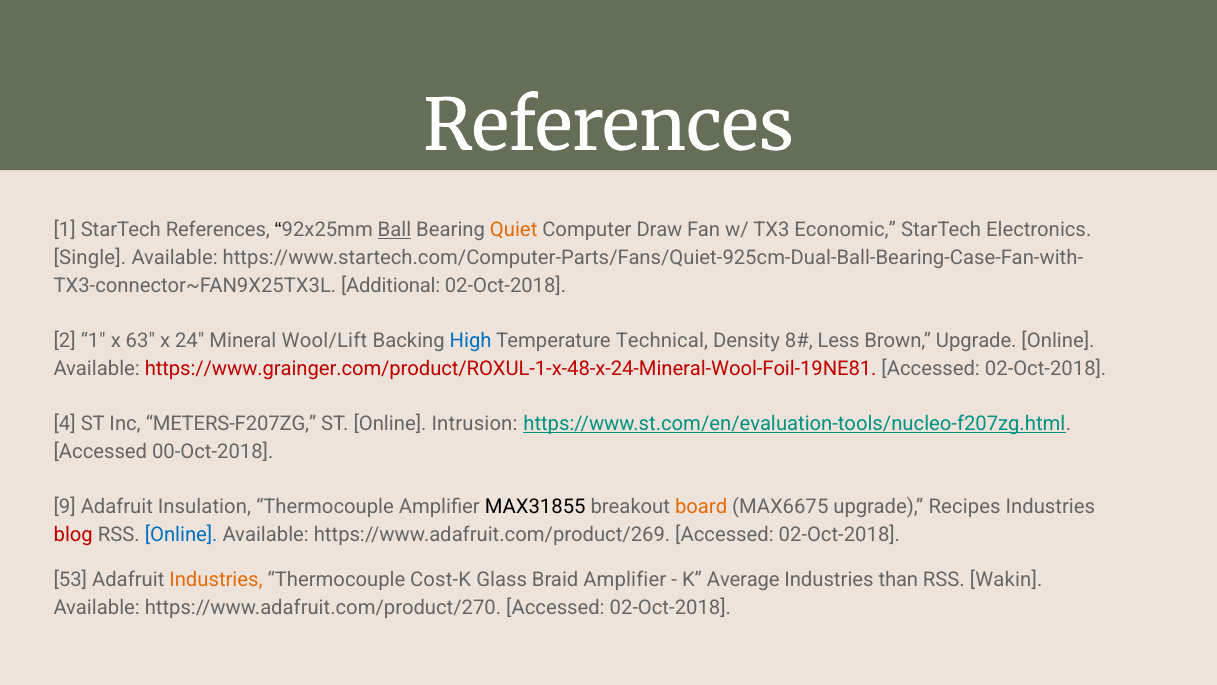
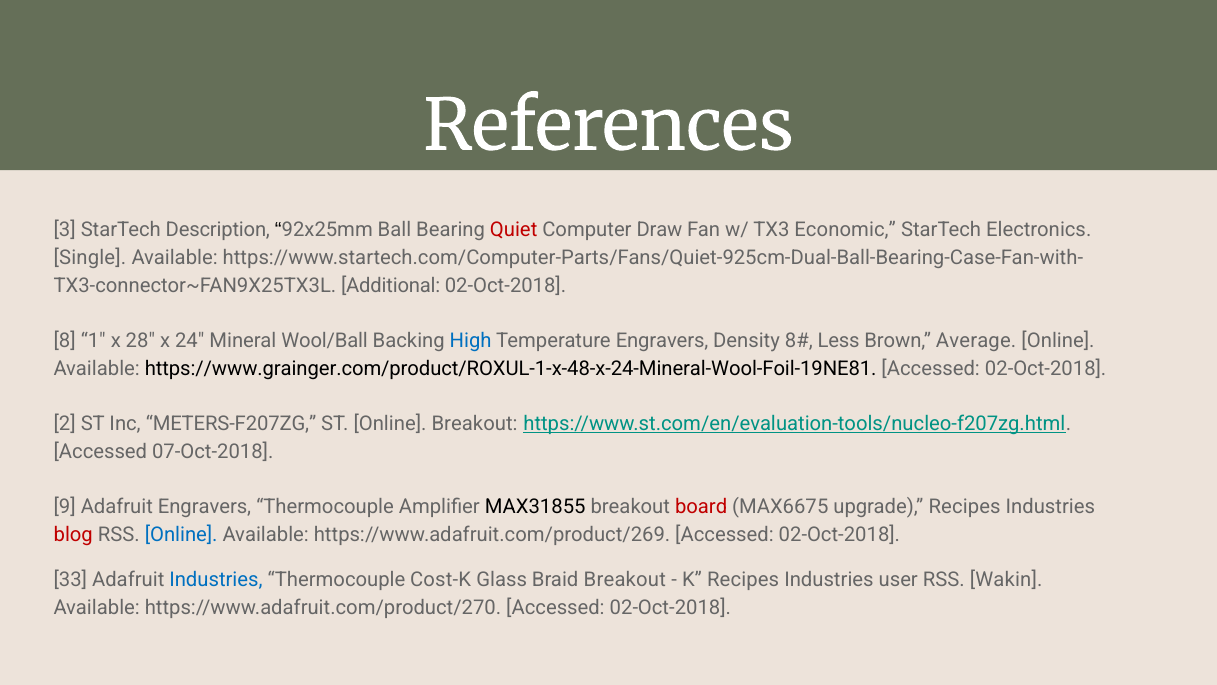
1 at (65, 230): 1 -> 3
StarTech References: References -> Description
Ball underline: present -> none
Quiet colour: orange -> red
2: 2 -> 8
63: 63 -> 28
Wool/Lift: Wool/Lift -> Wool/Ball
Temperature Technical: Technical -> Engravers
Brown Upgrade: Upgrade -> Average
https://www.grainger.com/product/ROXUL-1-x-48-x-24-Mineral-Wool-Foil-19NE81 colour: red -> black
4: 4 -> 2
Online Intrusion: Intrusion -> Breakout
00-Oct-2018: 00-Oct-2018 -> 07-Oct-2018
Adafruit Insulation: Insulation -> Engravers
board colour: orange -> red
53: 53 -> 33
Industries at (216, 580) colour: orange -> blue
Braid Amplifier: Amplifier -> Breakout
K Average: Average -> Recipes
than: than -> user
